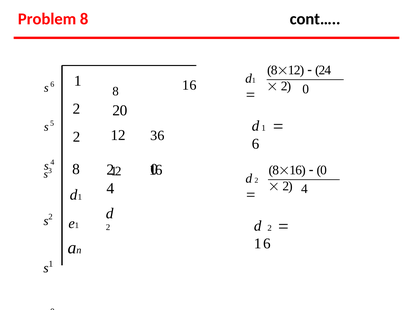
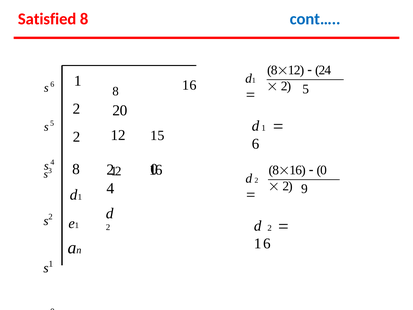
Problem: Problem -> Satisfied
cont… colour: black -> blue
2 0: 0 -> 5
36: 36 -> 15
4 at (304, 189): 4 -> 9
